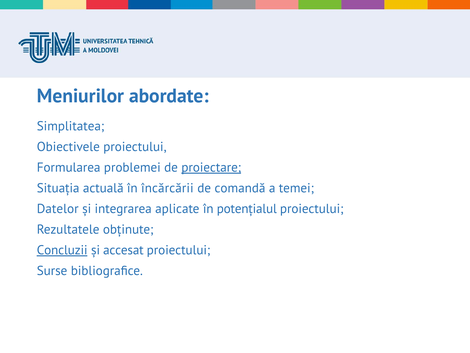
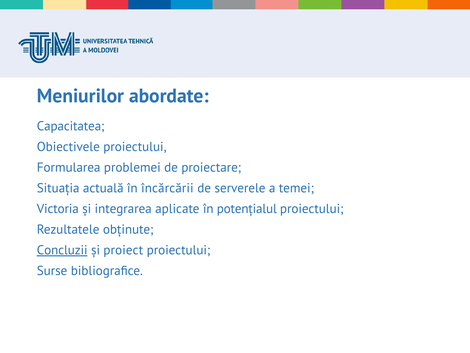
Simplitatea: Simplitatea -> Capacitatea
proiectare underline: present -> none
comandă: comandă -> serverele
Datelor: Datelor -> Victoria
accesat: accesat -> proiect
